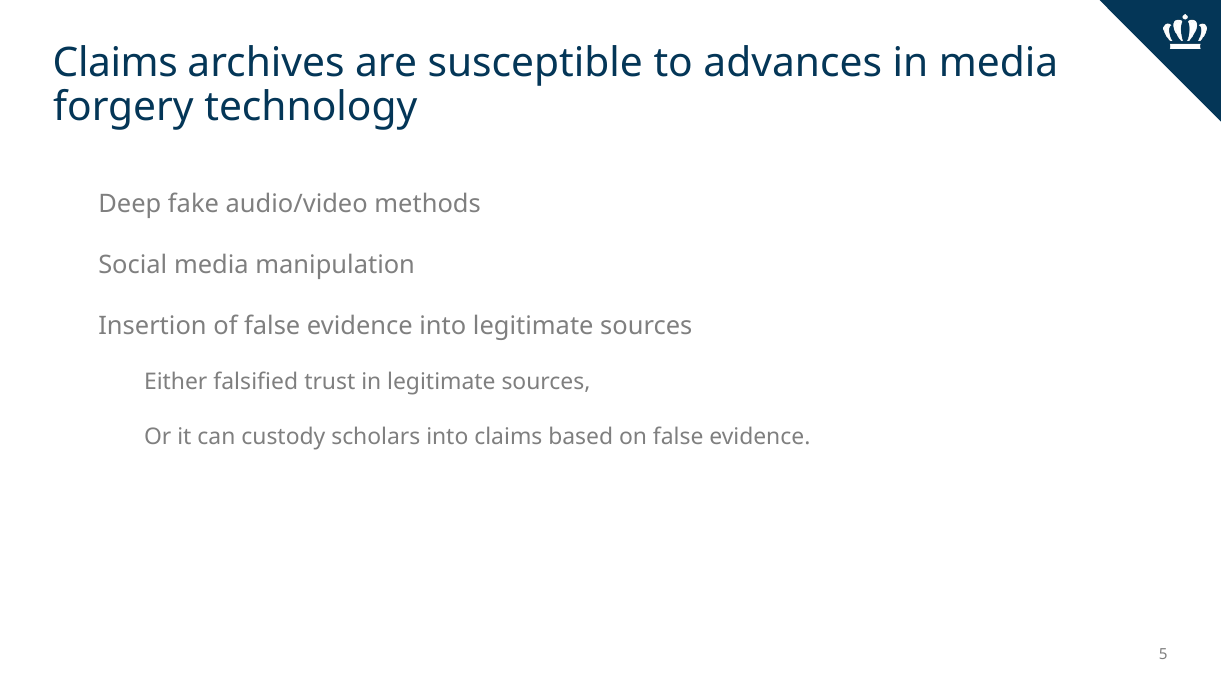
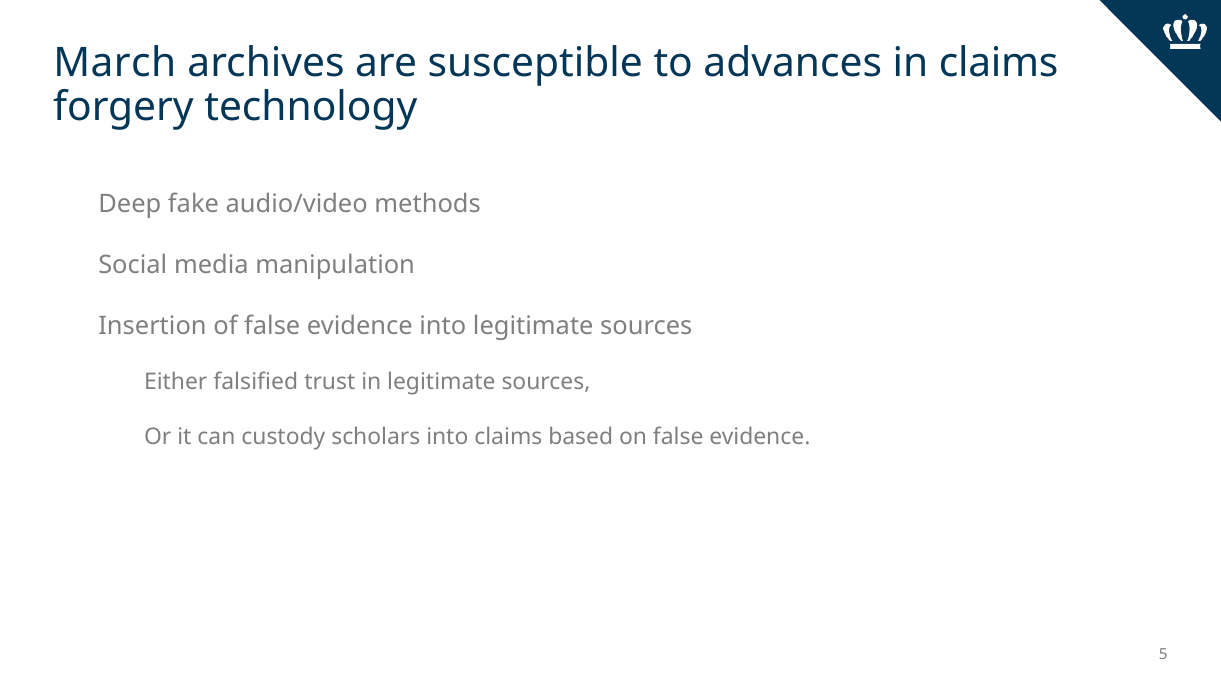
Claims at (115, 63): Claims -> March
in media: media -> claims
